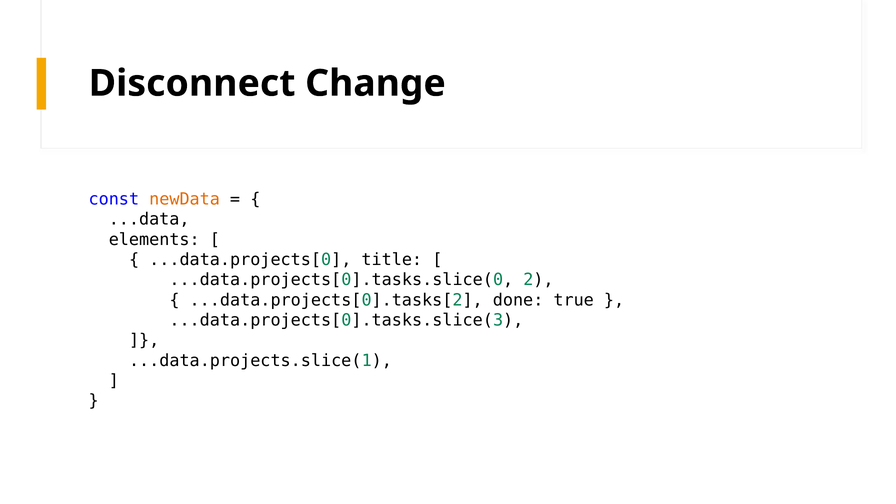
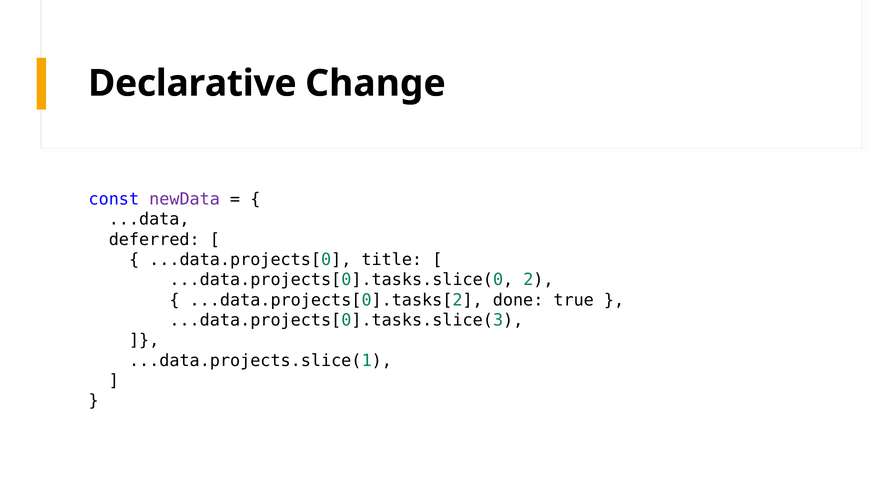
Disconnect: Disconnect -> Declarative
newData colour: orange -> purple
elements: elements -> deferred
